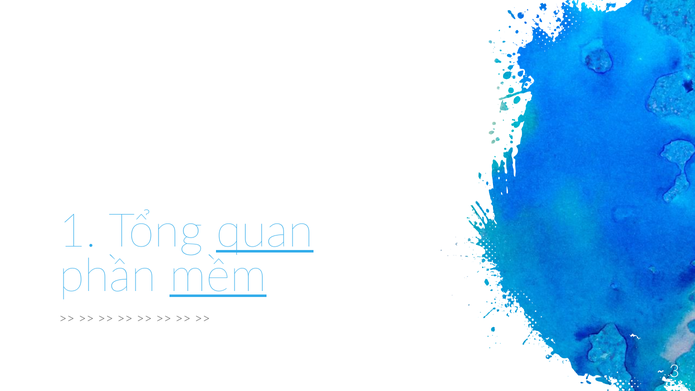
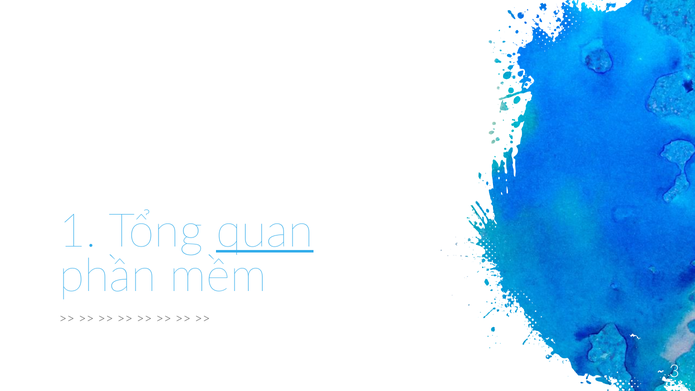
mềm underline: present -> none
